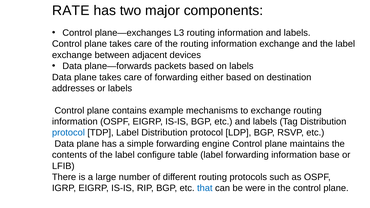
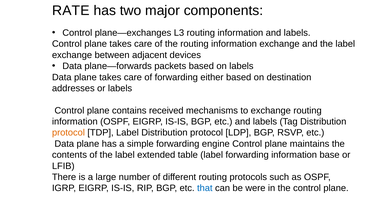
example: example -> received
protocol at (68, 133) colour: blue -> orange
configure: configure -> extended
